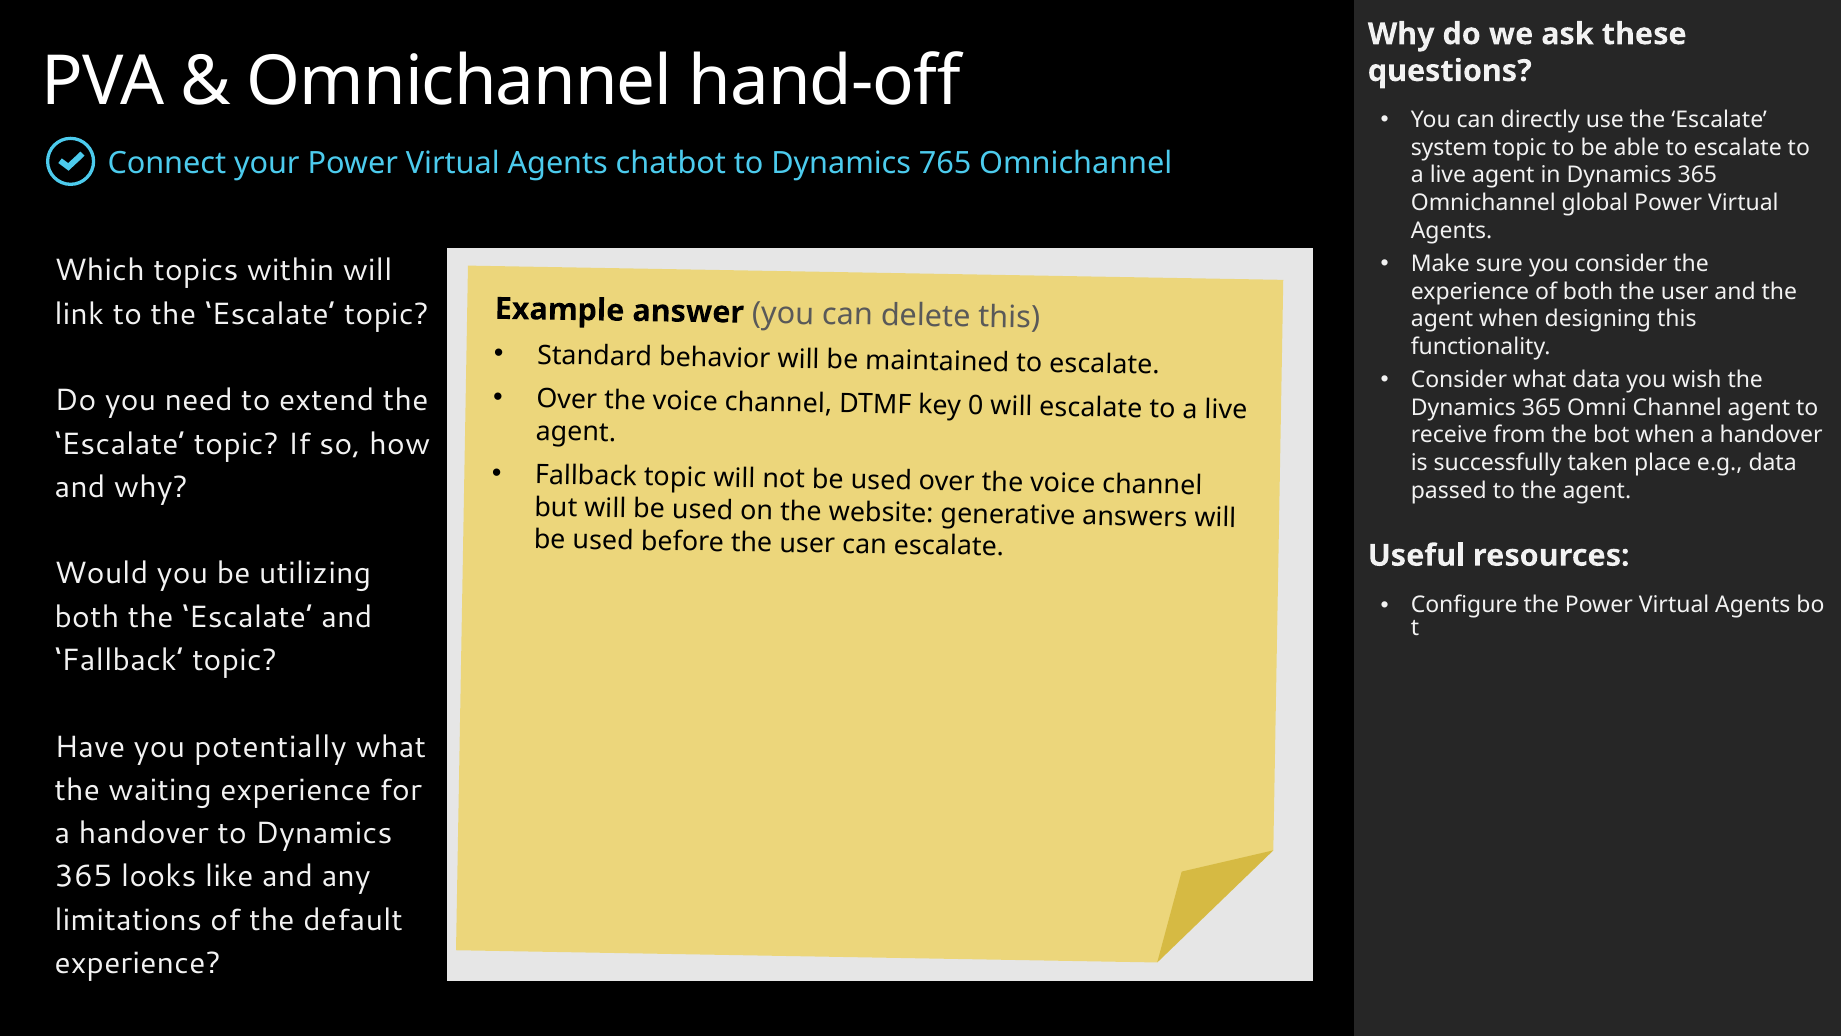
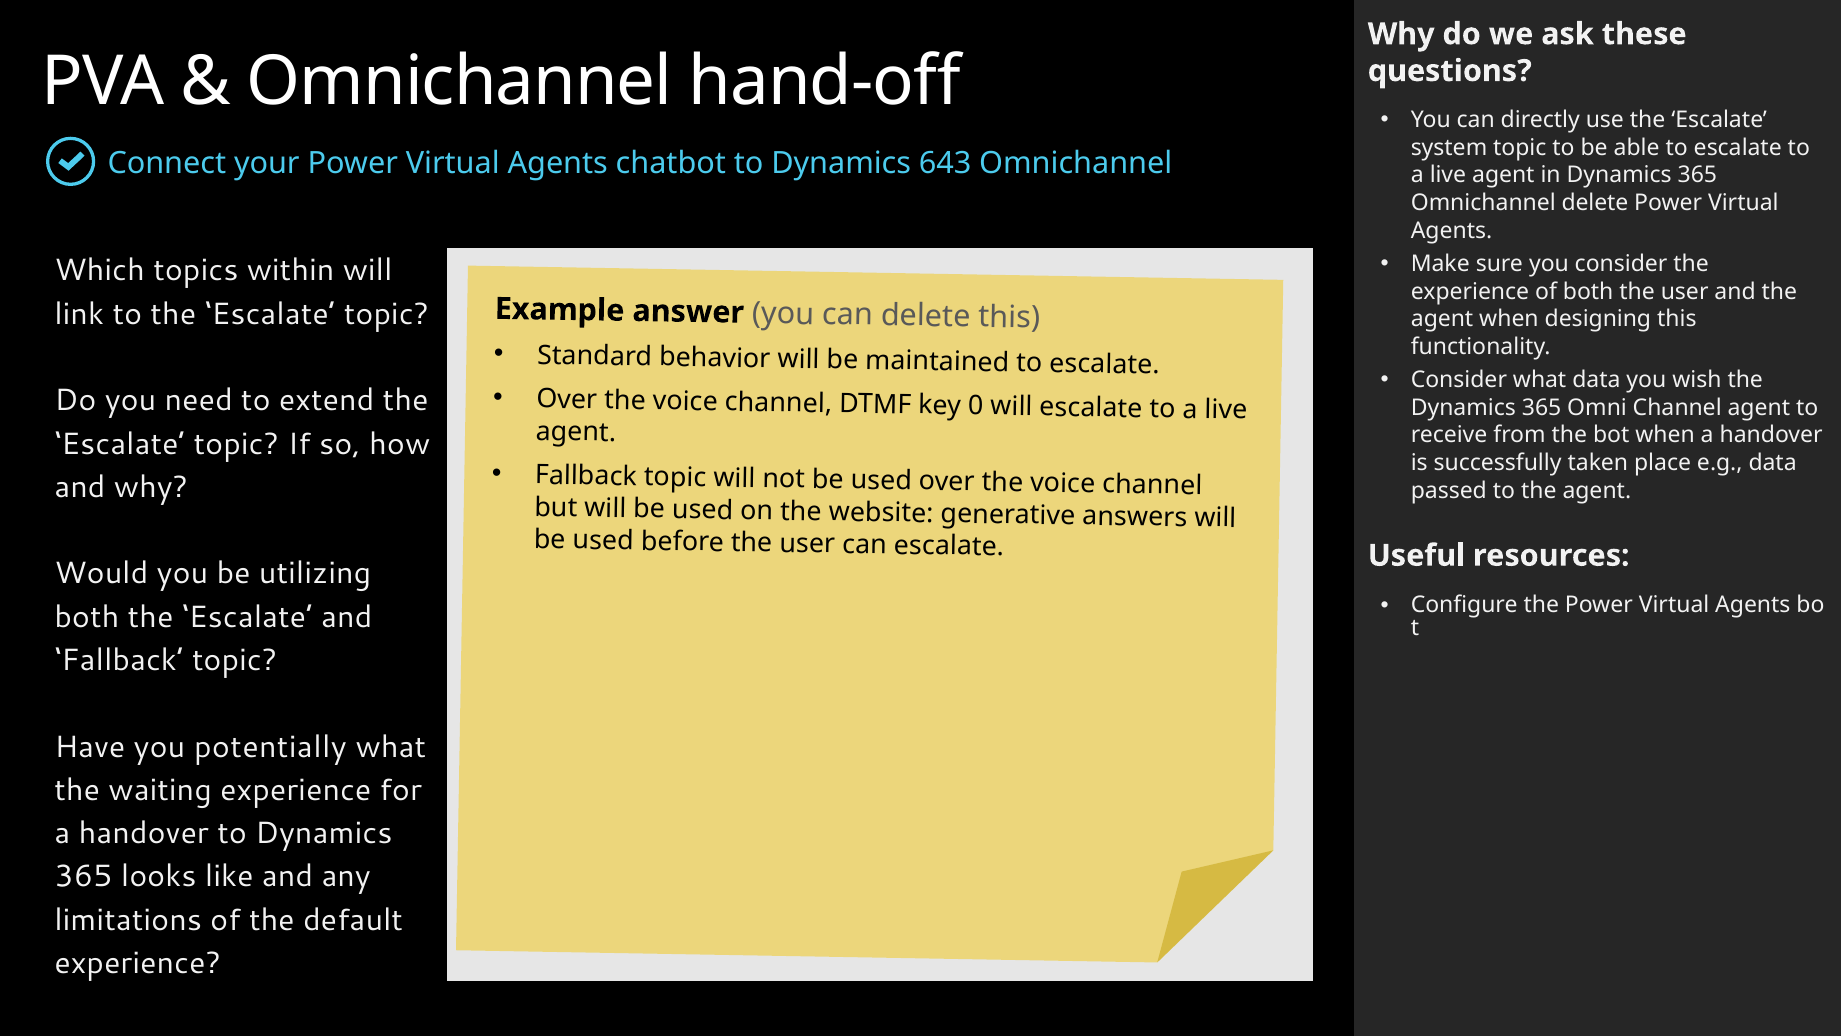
765: 765 -> 643
Omnichannel global: global -> delete
